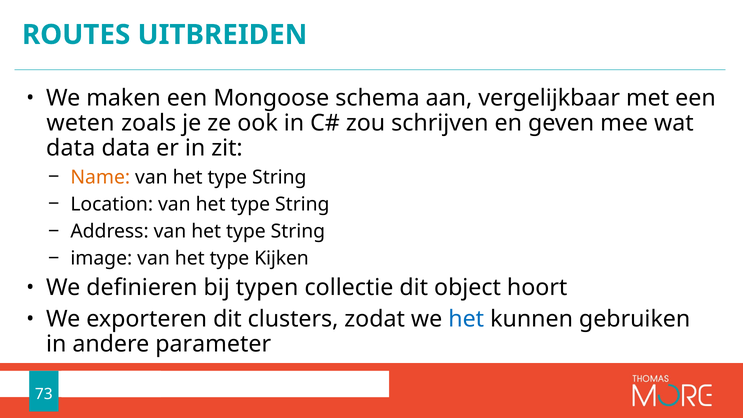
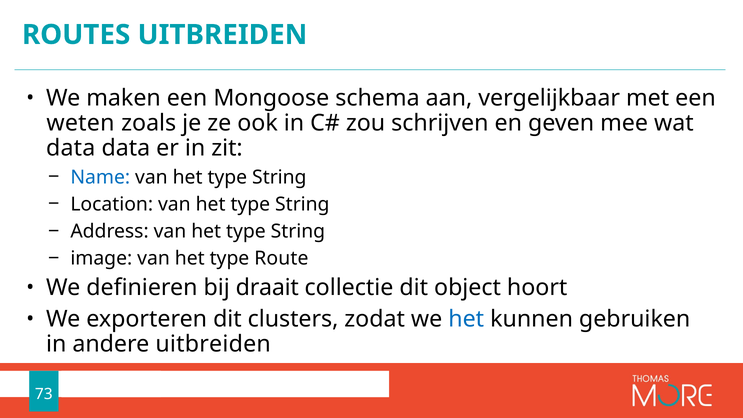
Name colour: orange -> blue
Kijken: Kijken -> Route
typen: typen -> draait
andere parameter: parameter -> uitbreiden
